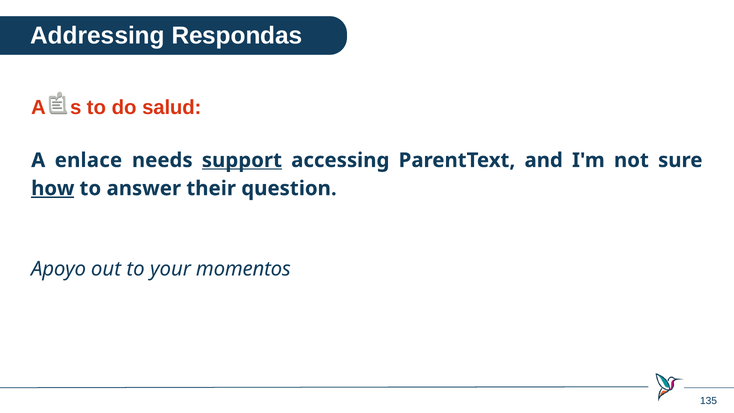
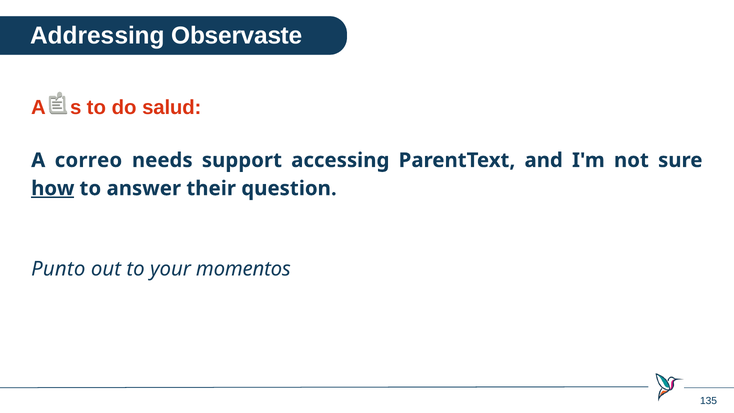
Respondas: Respondas -> Observaste
enlace: enlace -> correo
support underline: present -> none
Apoyo: Apoyo -> Punto
